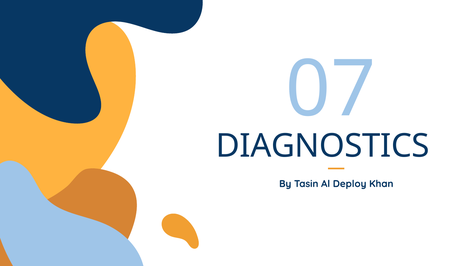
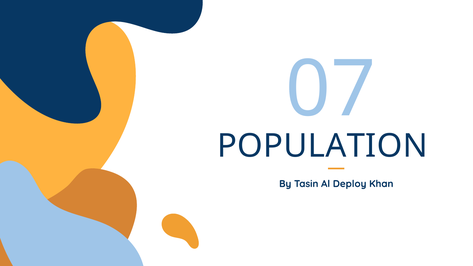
DIAGNOSTICS: DIAGNOSTICS -> POPULATION
